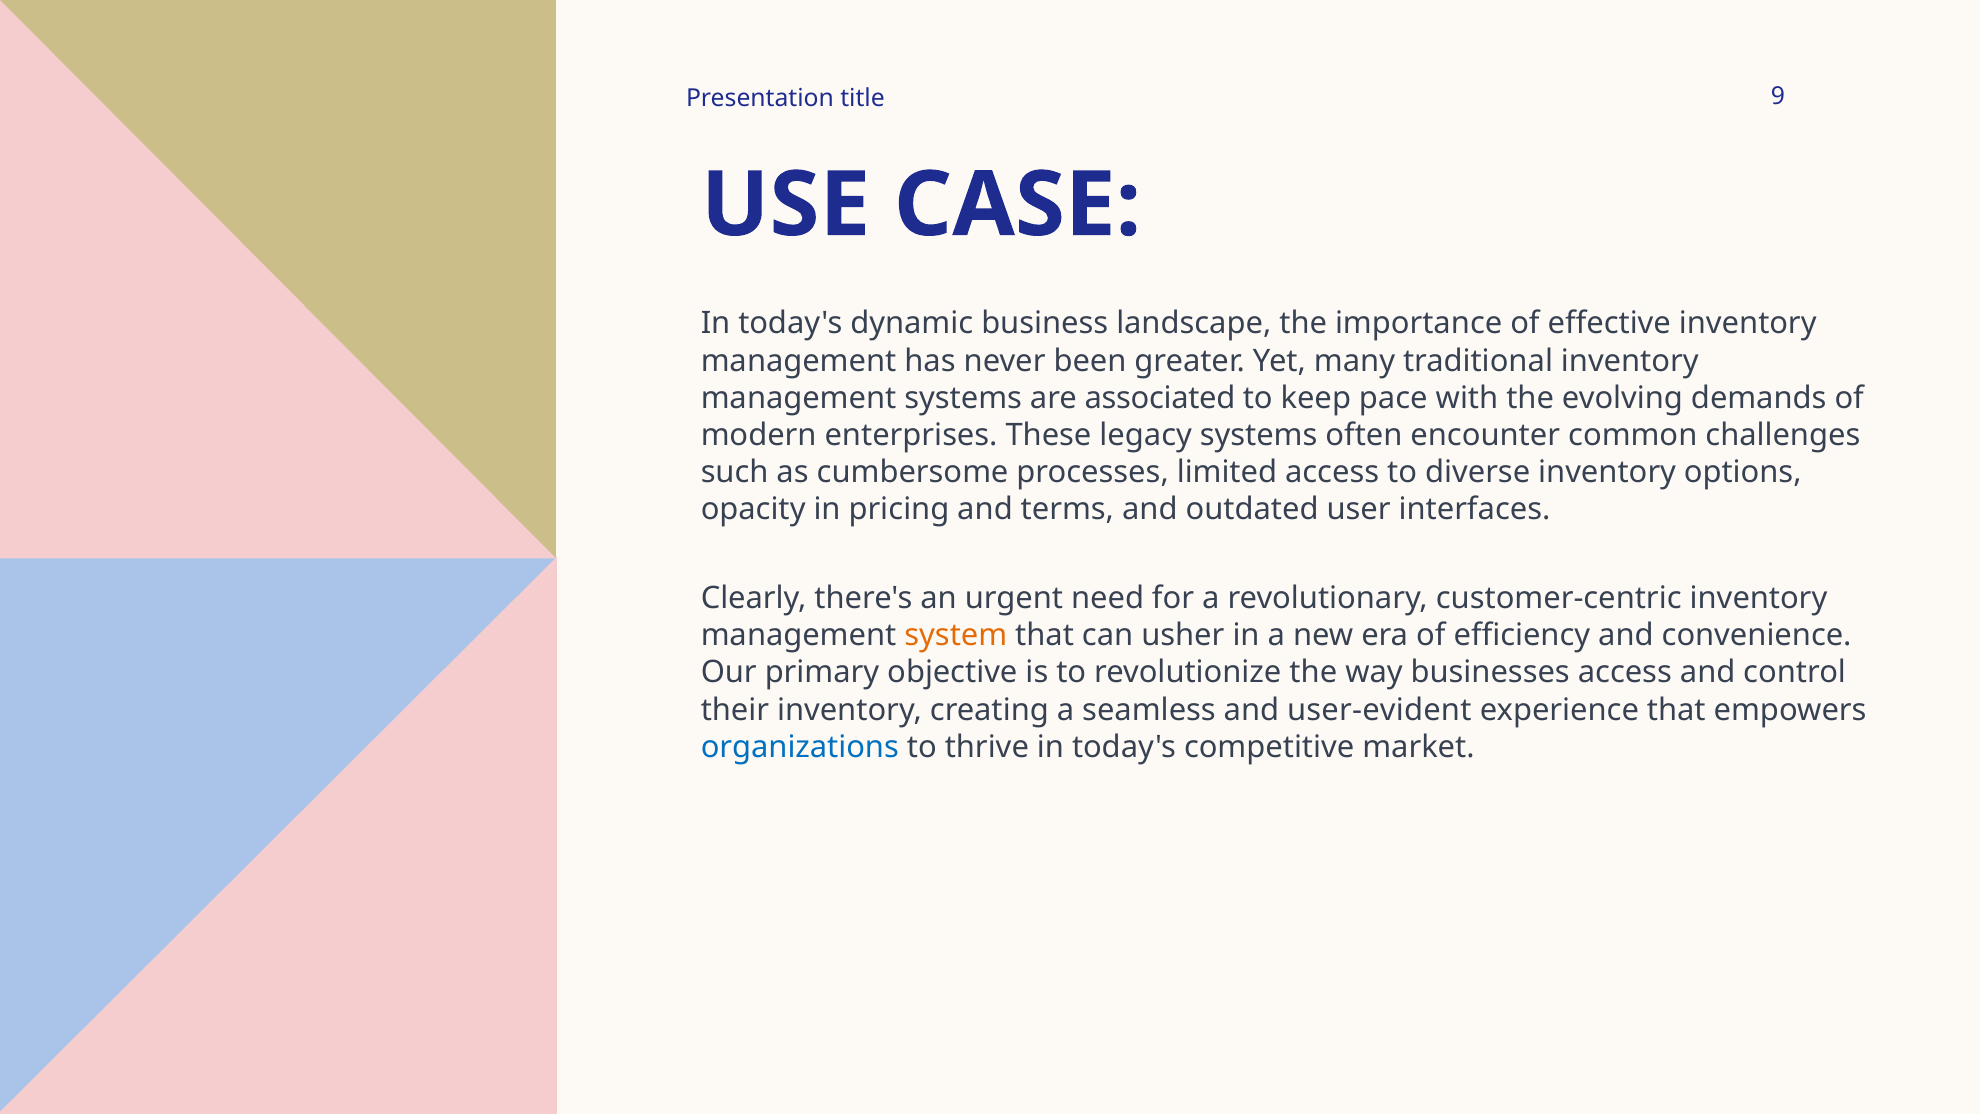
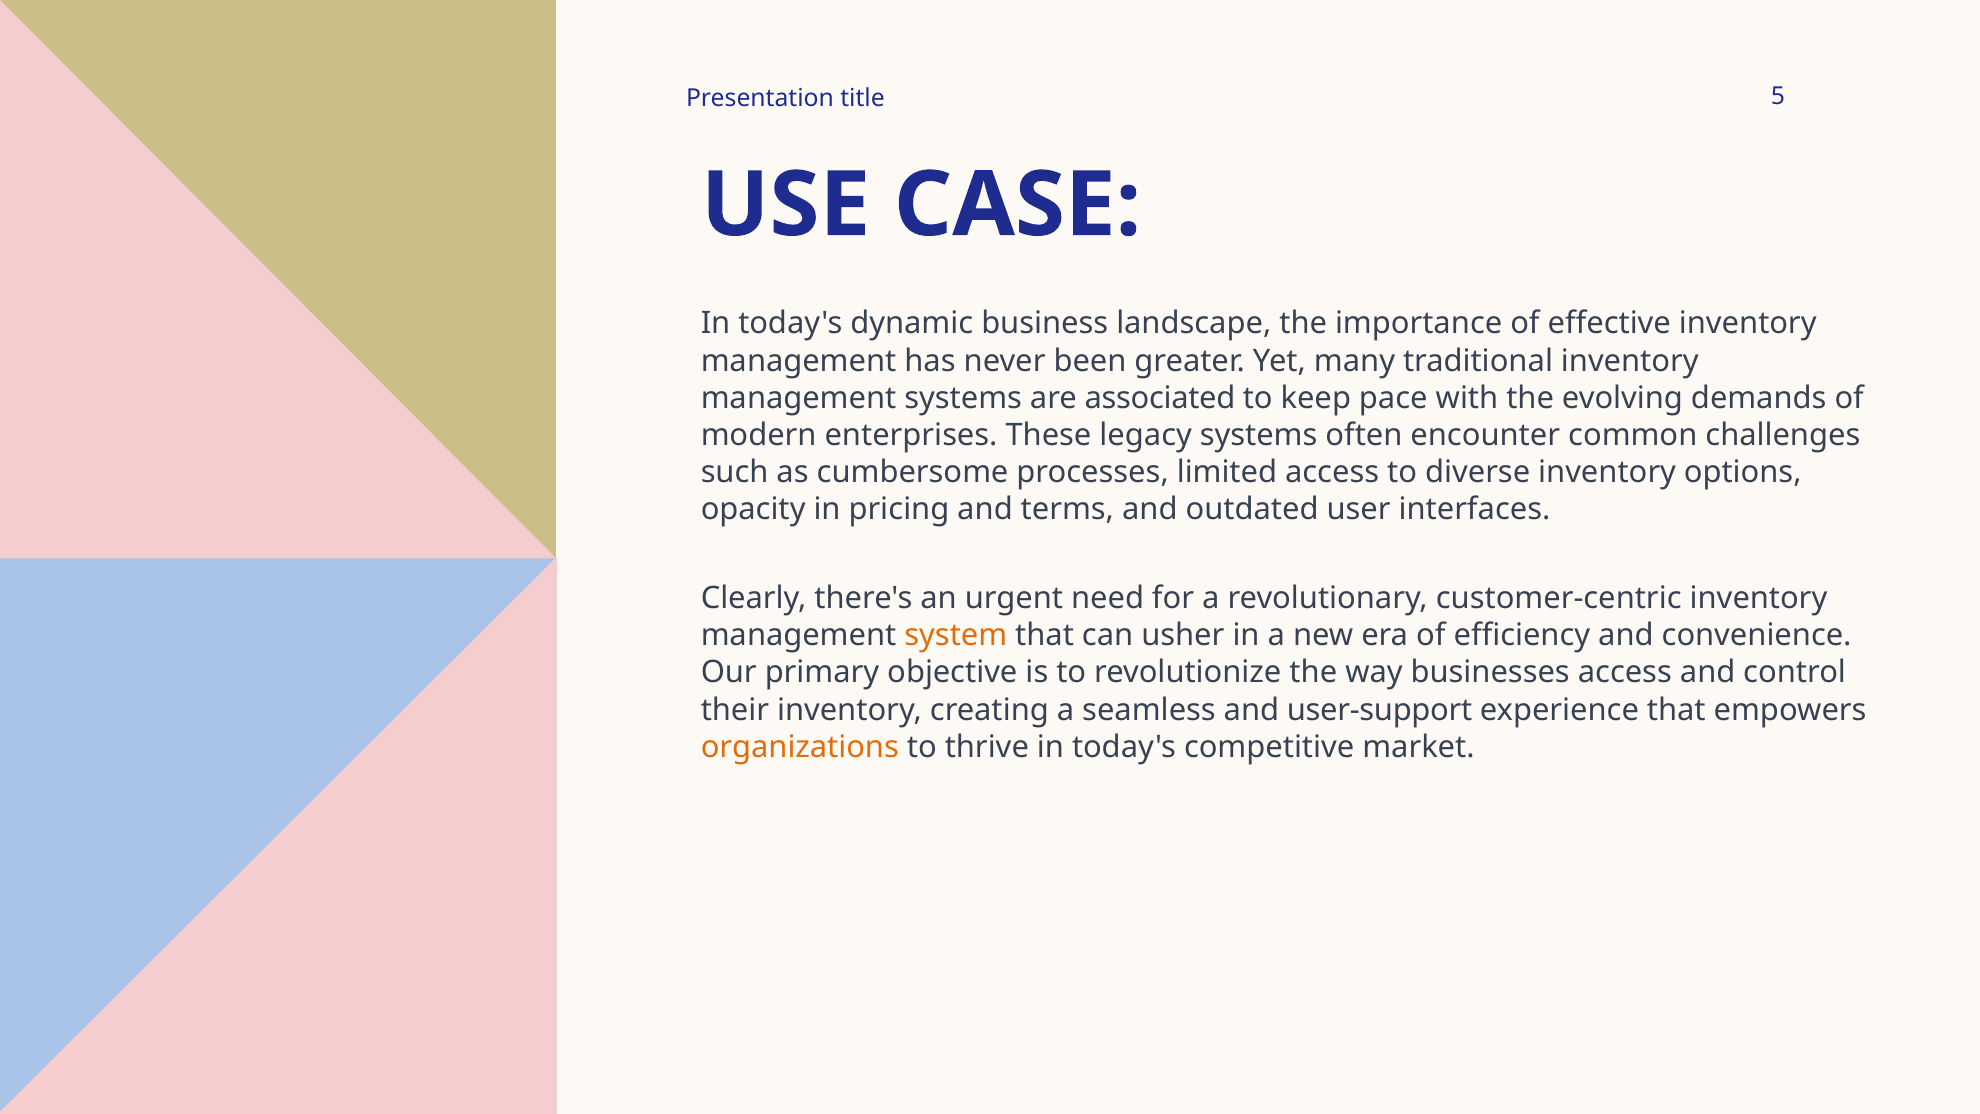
9: 9 -> 5
user-evident: user-evident -> user-support
organizations colour: blue -> orange
